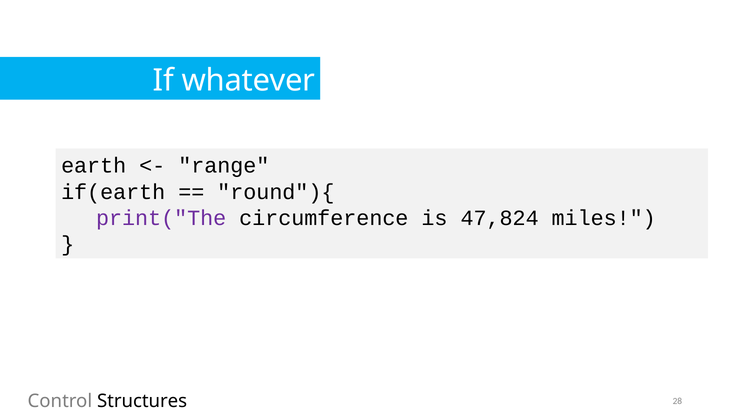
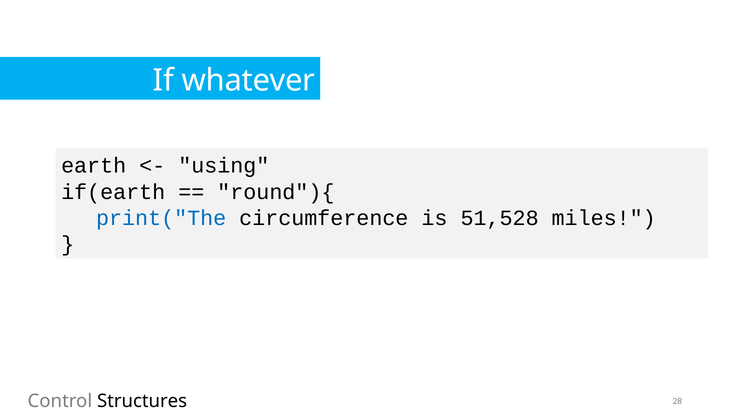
range: range -> using
print("The colour: purple -> blue
47,824: 47,824 -> 51,528
